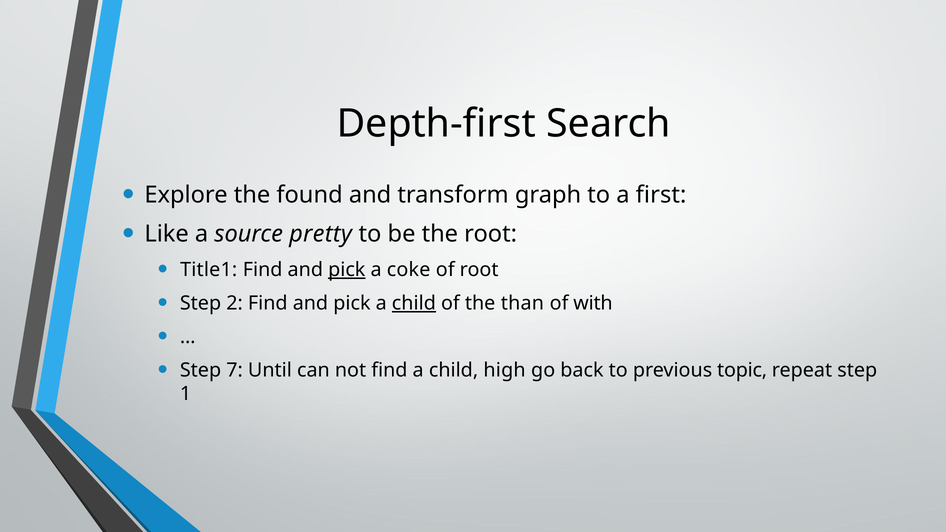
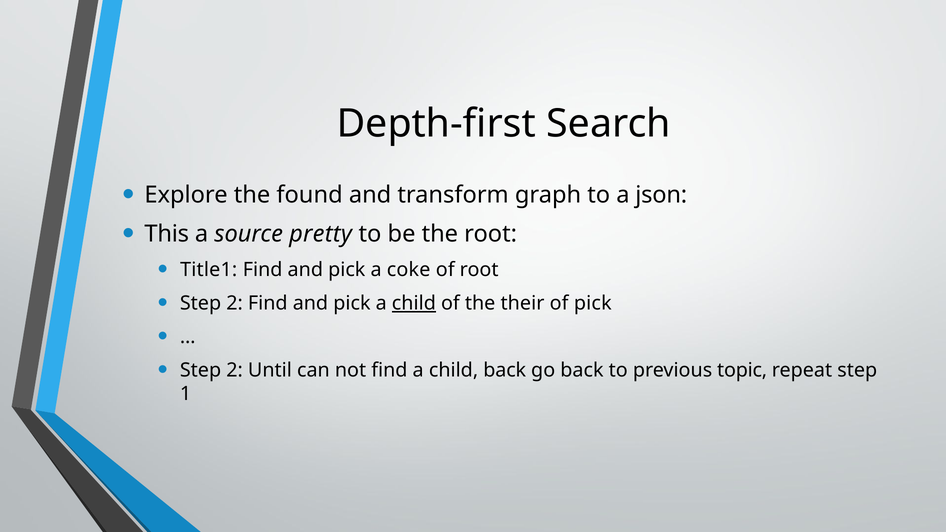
first: first -> json
Like: Like -> This
pick at (347, 270) underline: present -> none
than: than -> their
of with: with -> pick
7 at (235, 370): 7 -> 2
child high: high -> back
